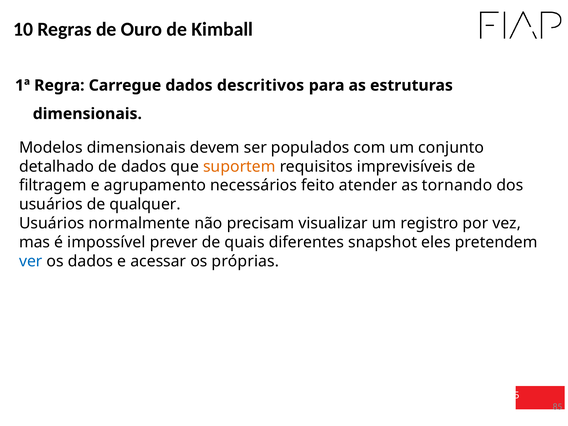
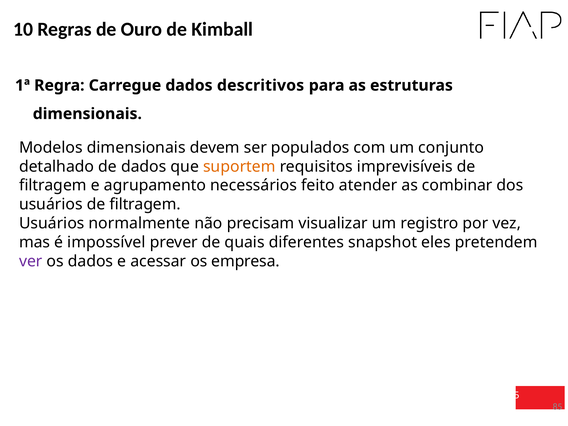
tornando: tornando -> combinar
usuários de qualquer: qualquer -> filtragem
ver colour: blue -> purple
próprias: próprias -> empresa
